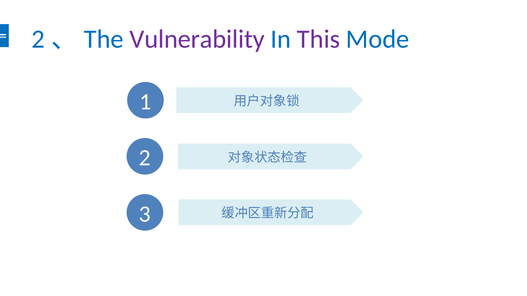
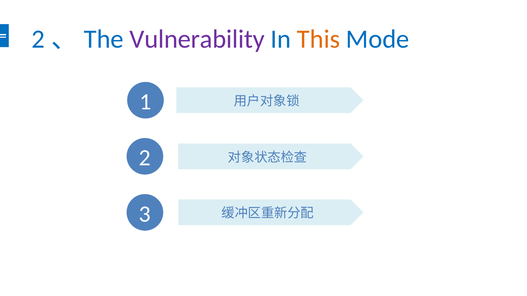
This colour: purple -> orange
